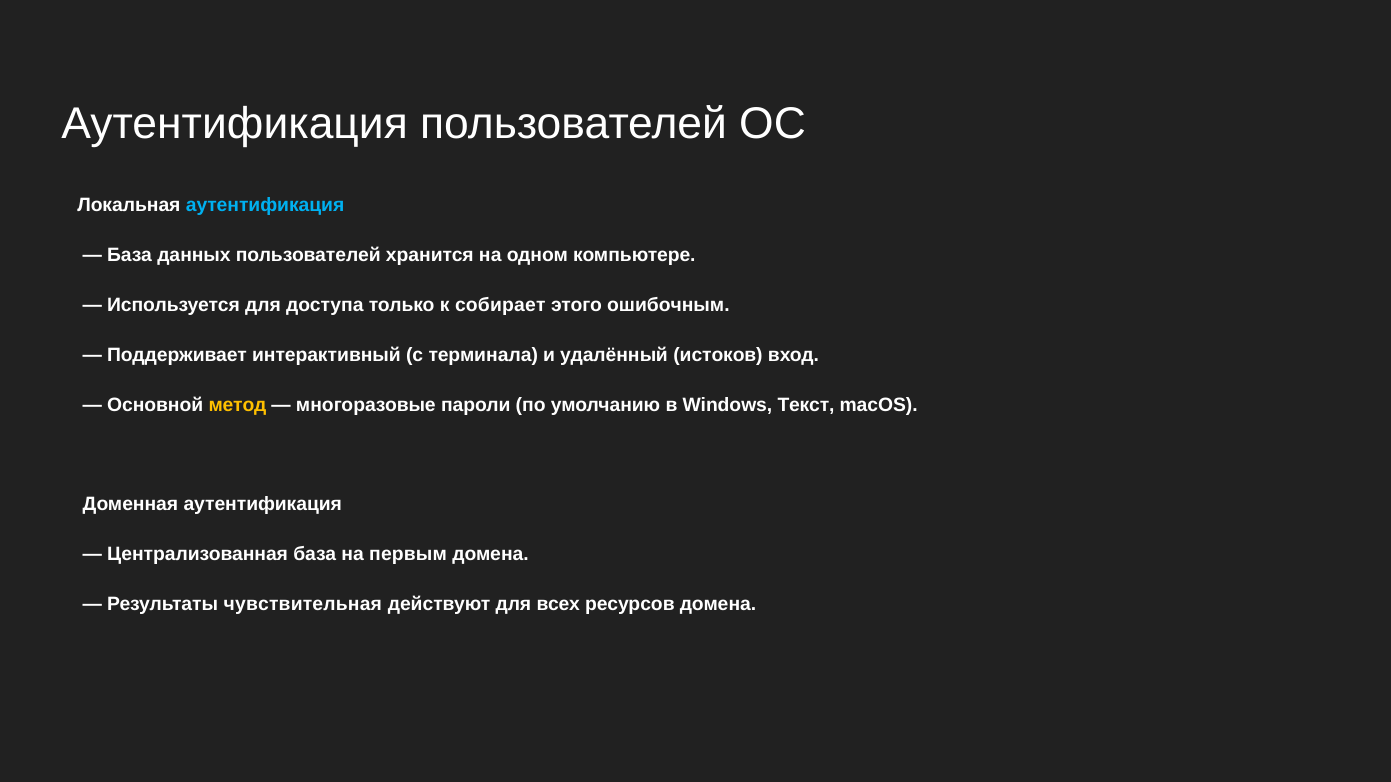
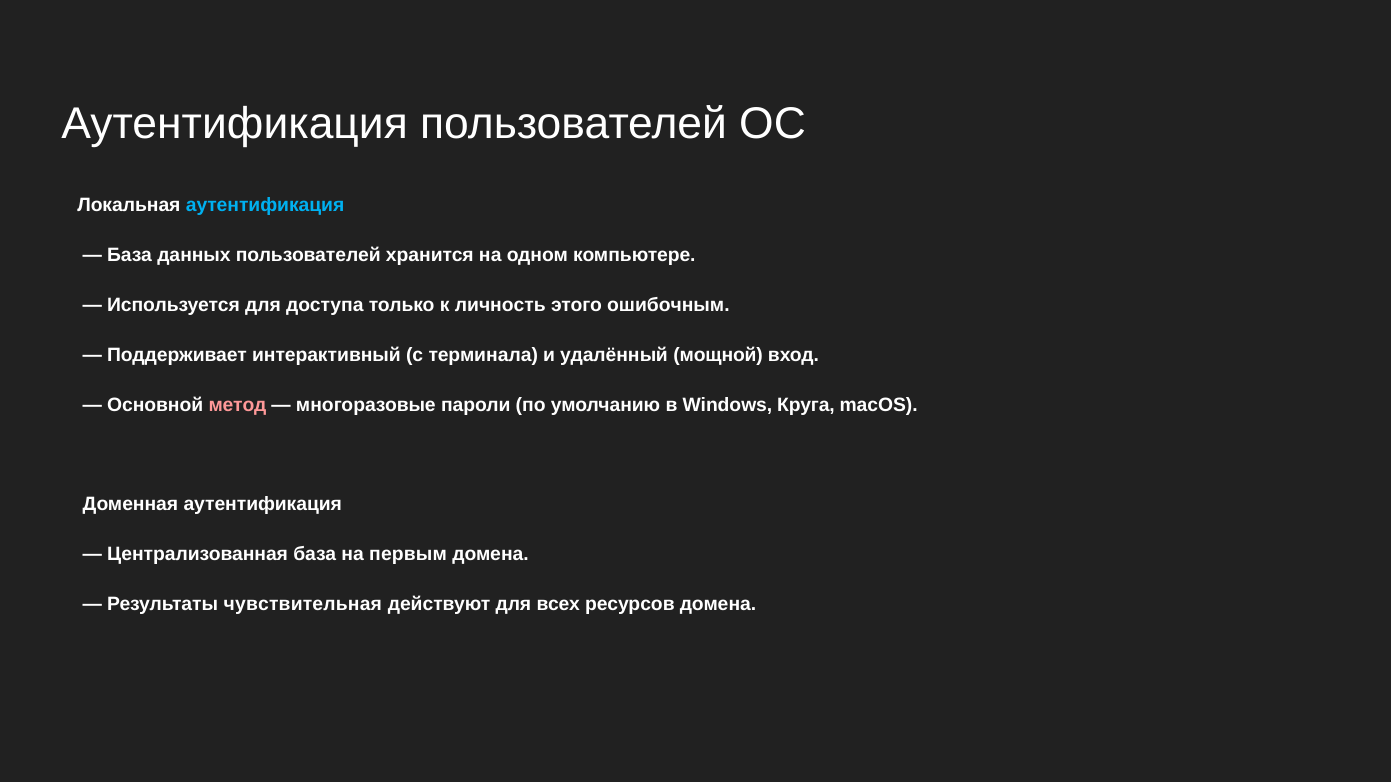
собирает: собирает -> личность
истоков: истоков -> мощной
метод colour: yellow -> pink
Текст: Текст -> Круга
